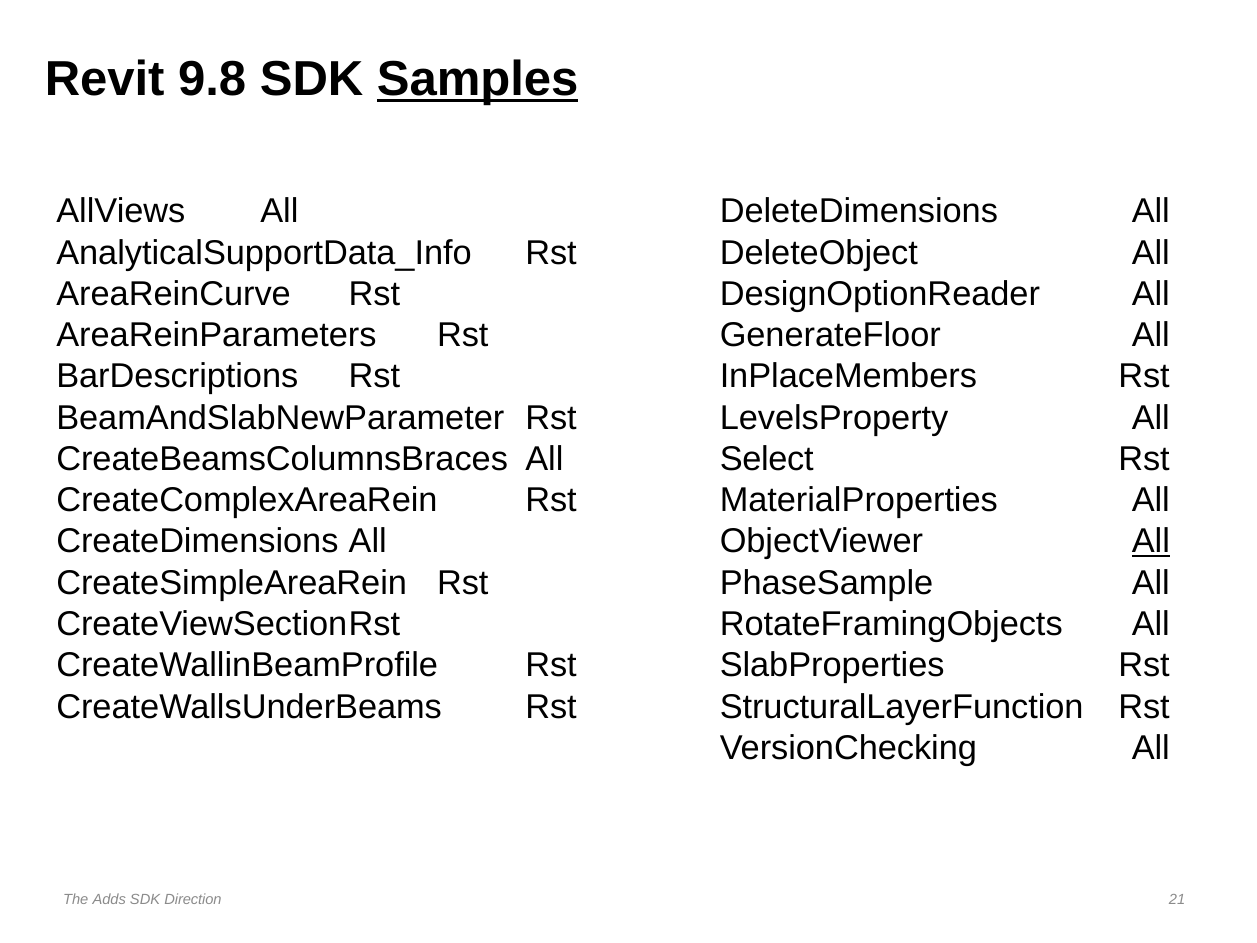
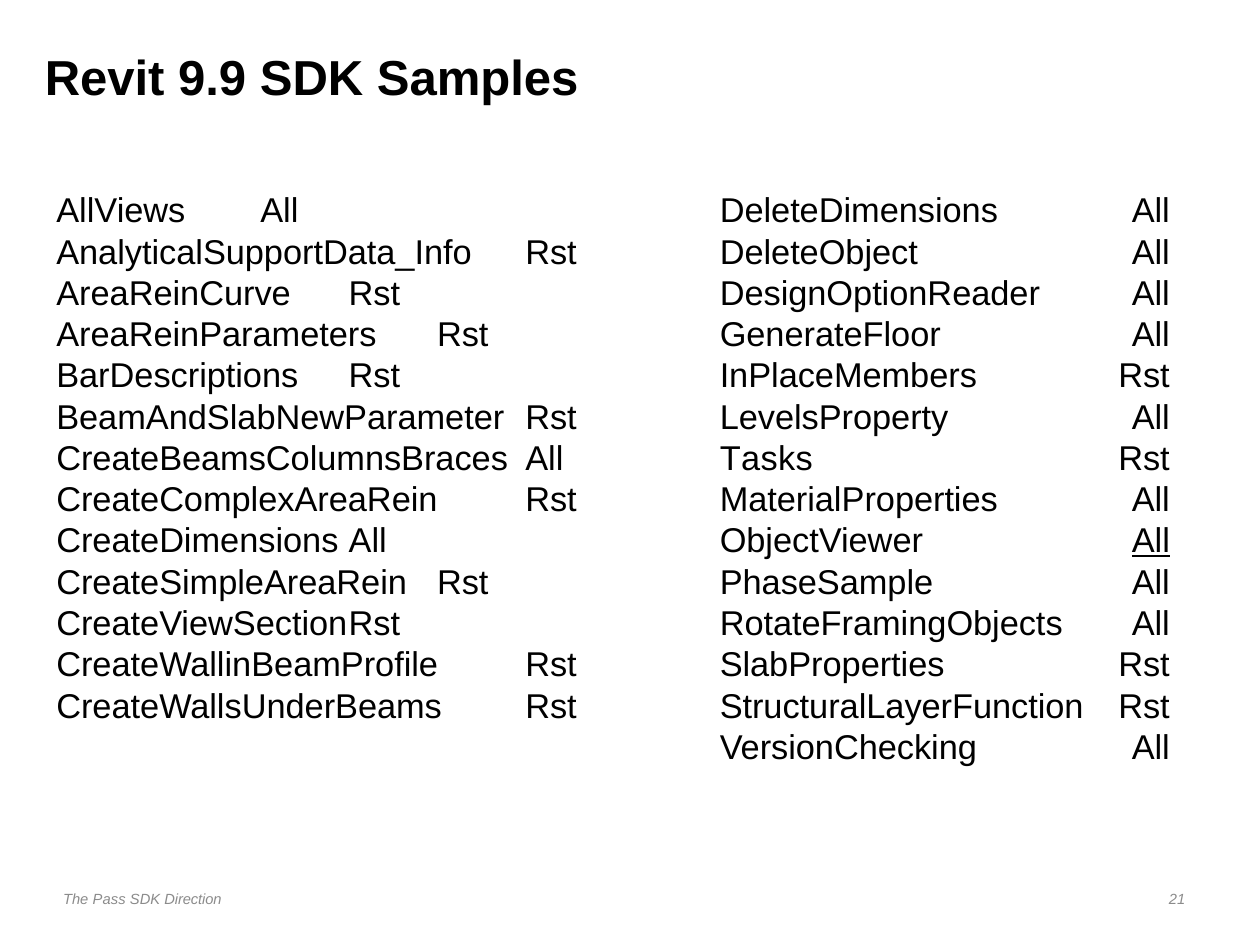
9.8: 9.8 -> 9.9
Samples underline: present -> none
Select: Select -> Tasks
Adds: Adds -> Pass
